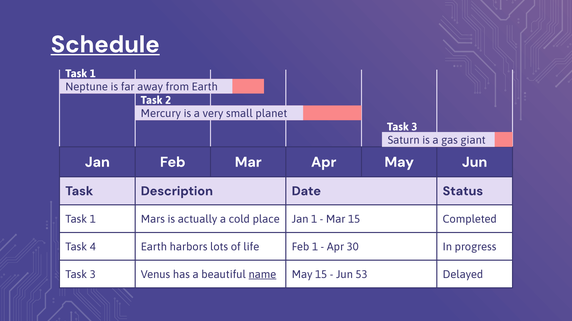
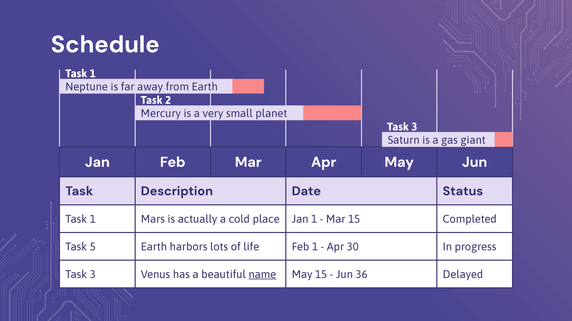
Schedule underline: present -> none
4: 4 -> 5
53: 53 -> 36
